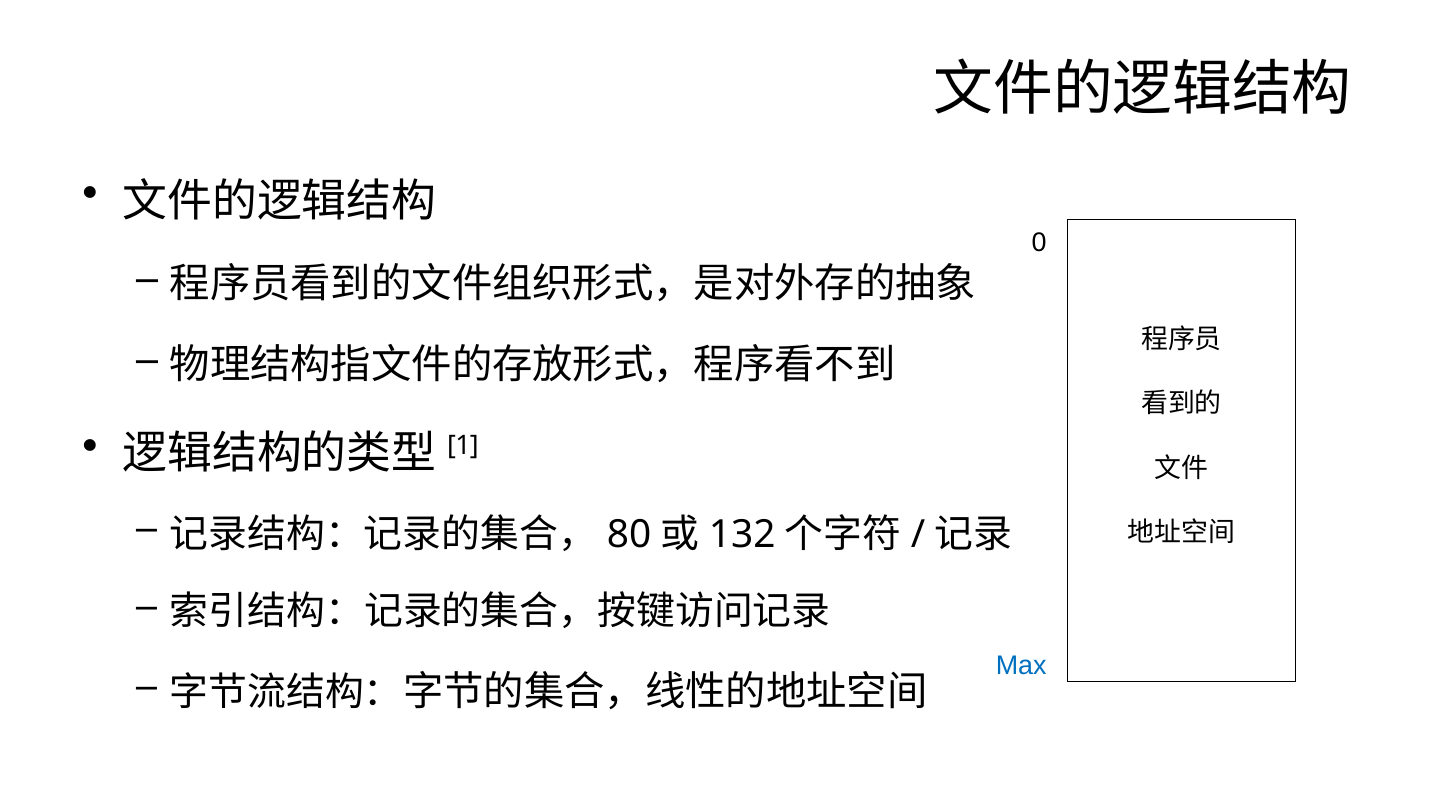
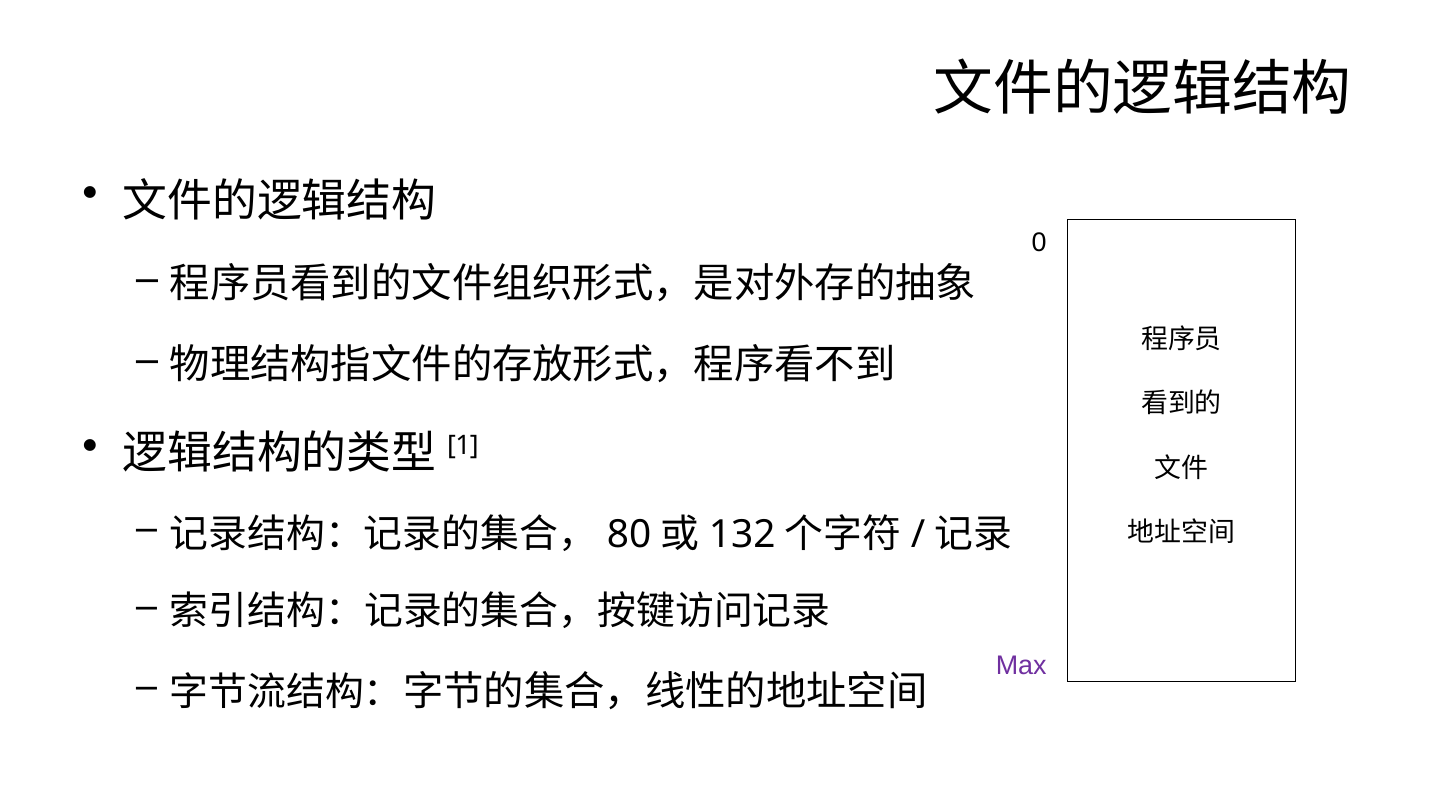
Max colour: blue -> purple
